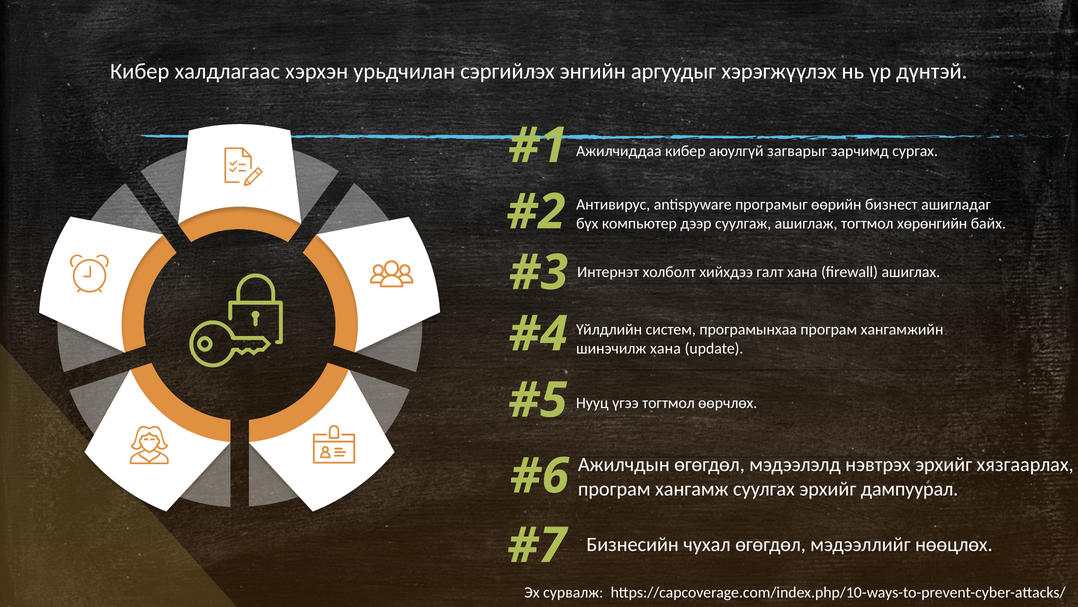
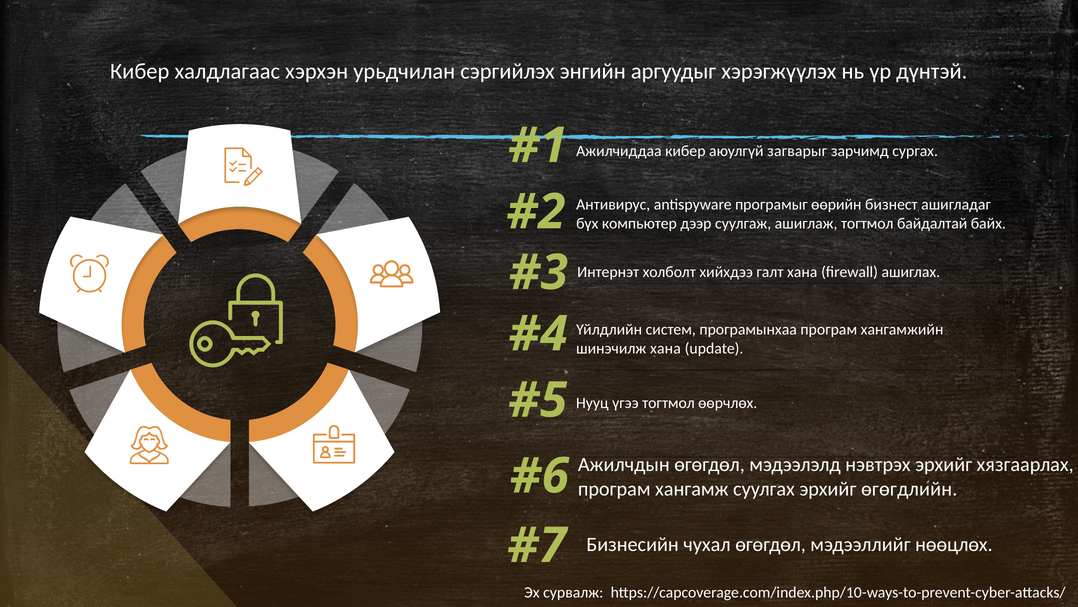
хөрөнгийн: хөрөнгийн -> байдалтай
дампуурал: дампуурал -> өгөгдлийн
